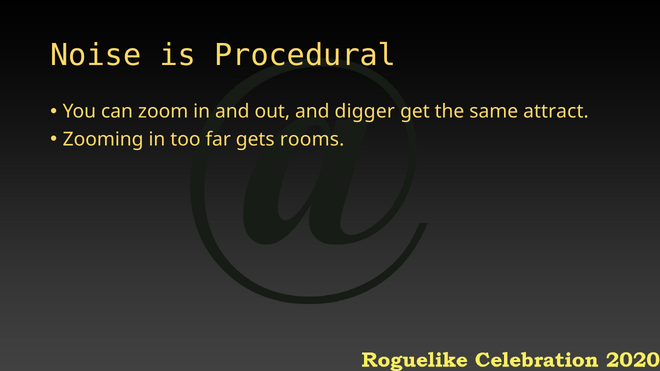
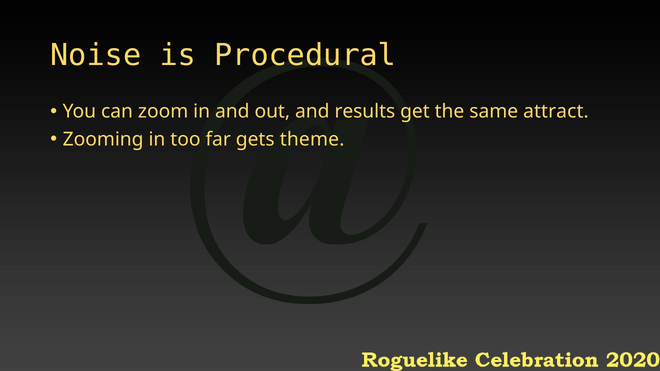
digger: digger -> results
rooms: rooms -> theme
